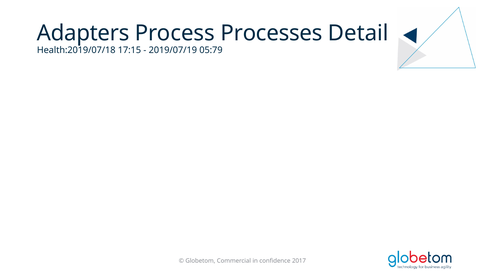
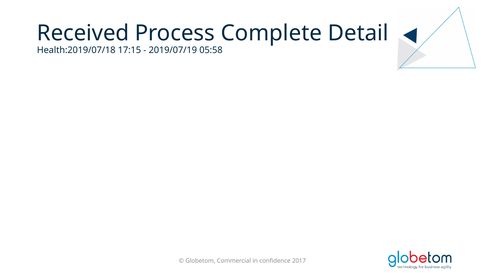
Adapters: Adapters -> Received
Processes: Processes -> Complete
05:79: 05:79 -> 05:58
